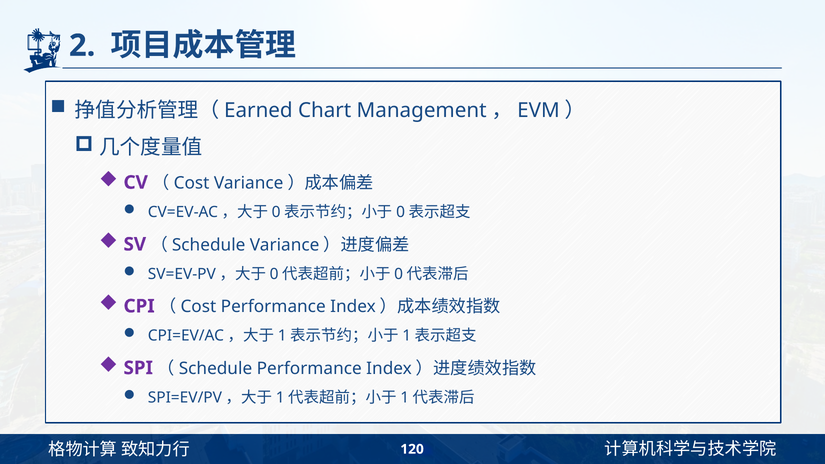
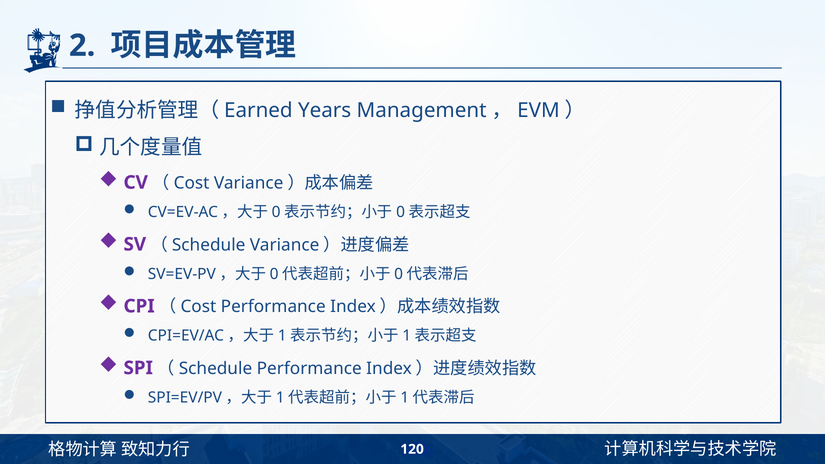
Chart: Chart -> Years
